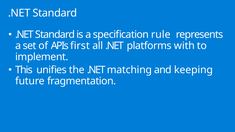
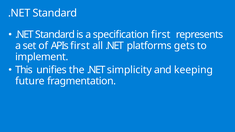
specification rule: rule -> first
with: with -> gets
matching: matching -> simplicity
